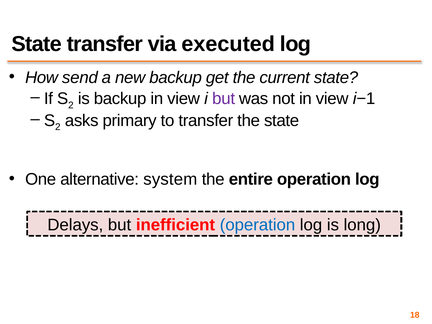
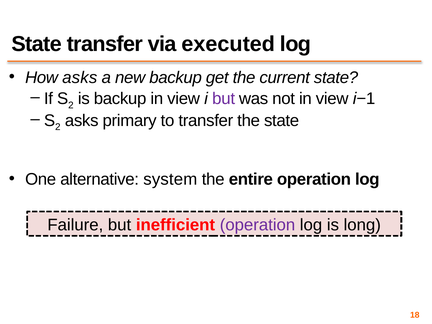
How send: send -> asks
Delays: Delays -> Failure
operation at (257, 225) colour: blue -> purple
